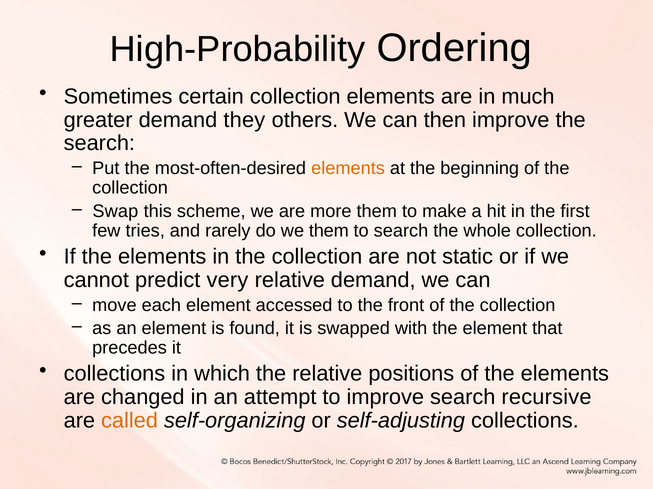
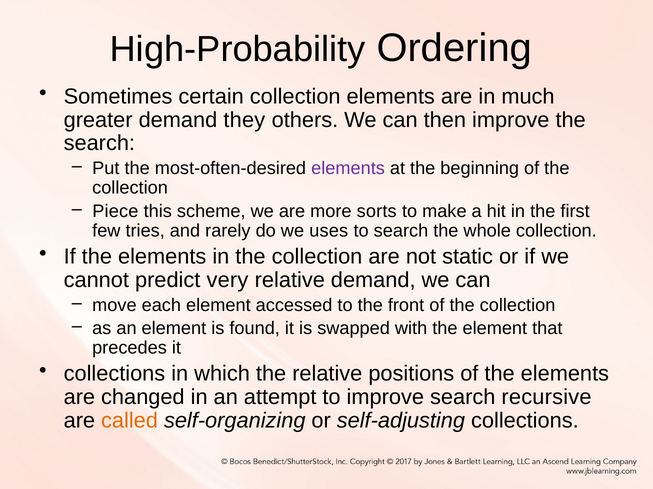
elements at (348, 169) colour: orange -> purple
Swap: Swap -> Piece
more them: them -> sorts
we them: them -> uses
